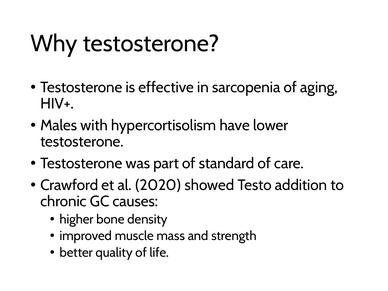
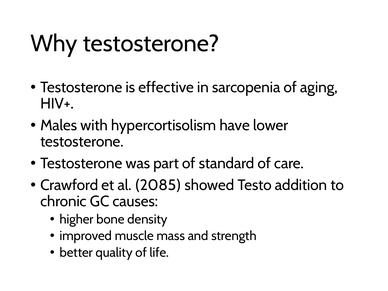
2020: 2020 -> 2085
